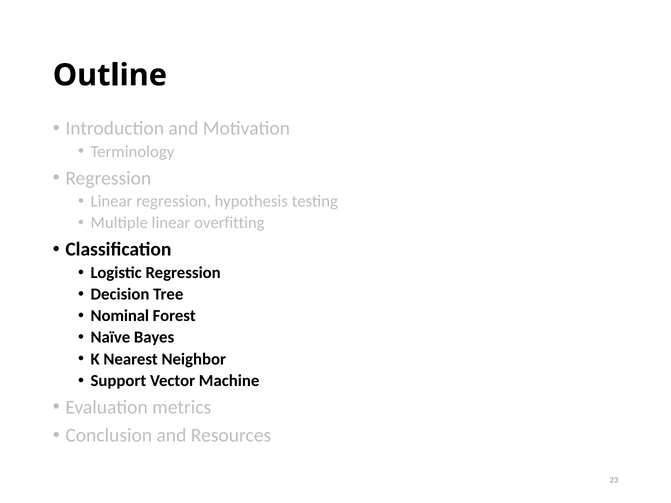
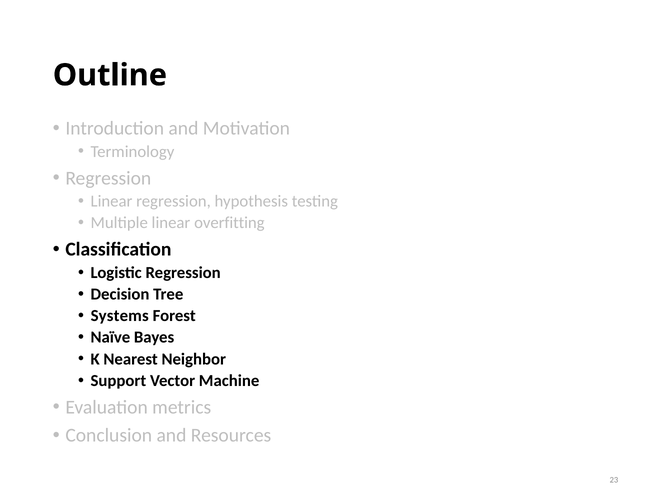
Nominal: Nominal -> Systems
